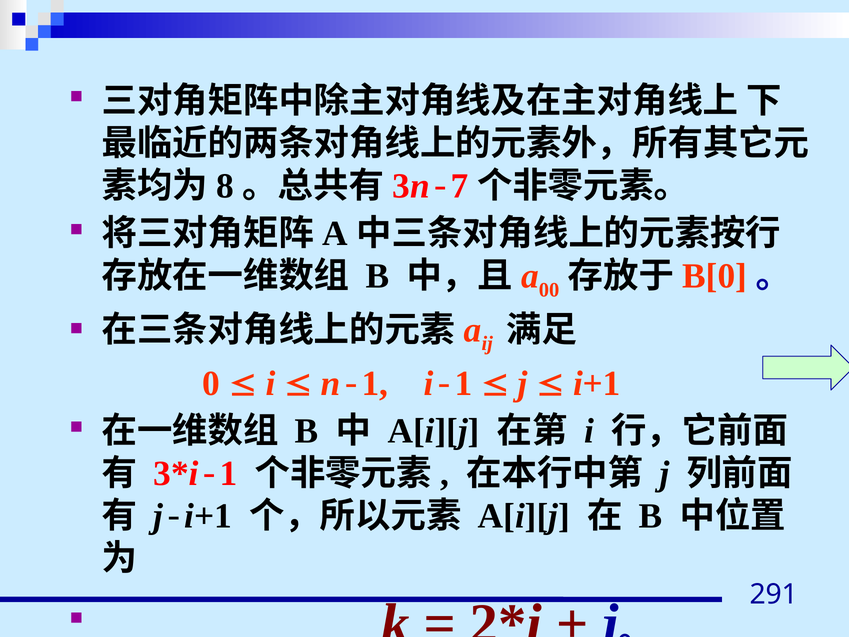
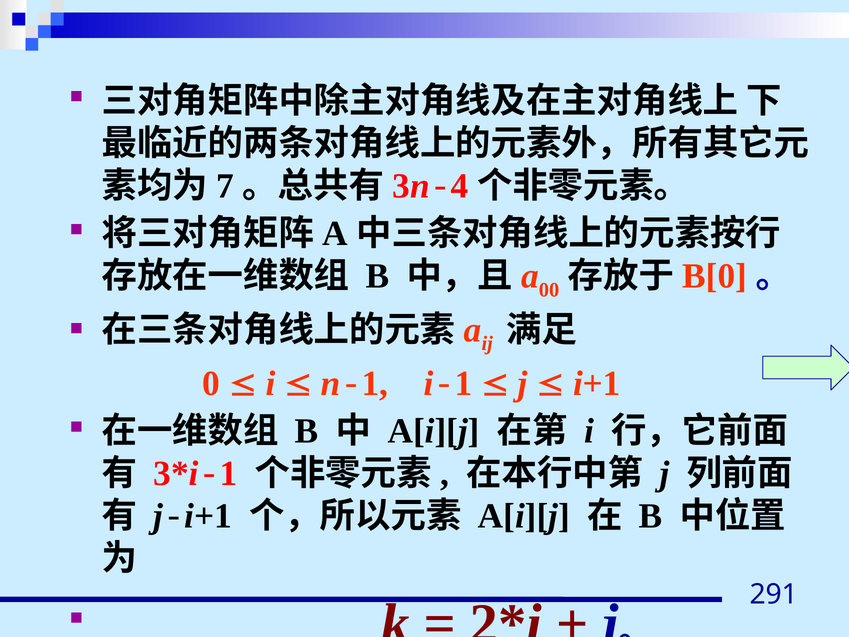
8: 8 -> 7
7: 7 -> 4
